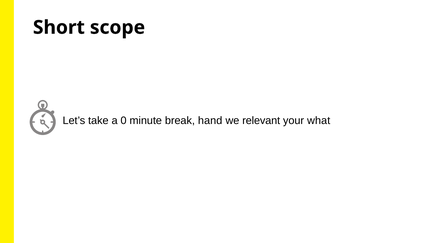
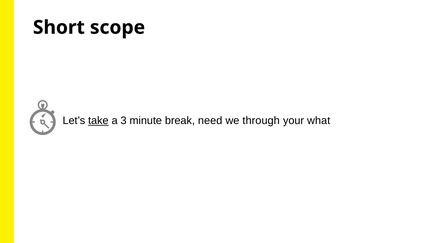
take underline: none -> present
0: 0 -> 3
hand: hand -> need
relevant: relevant -> through
